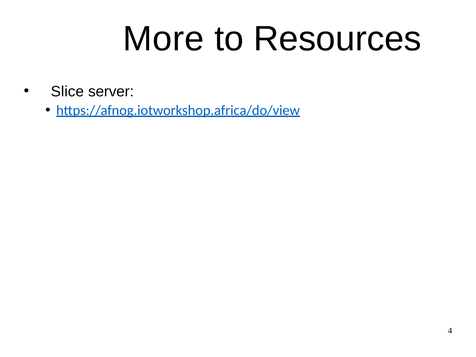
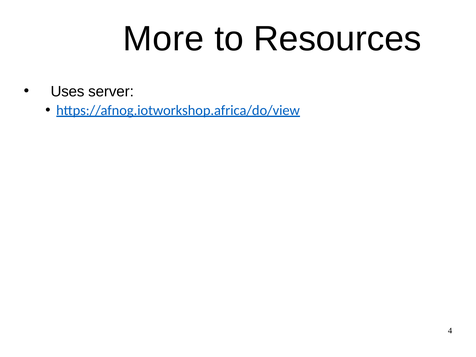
Slice: Slice -> Uses
